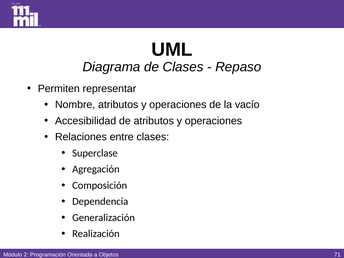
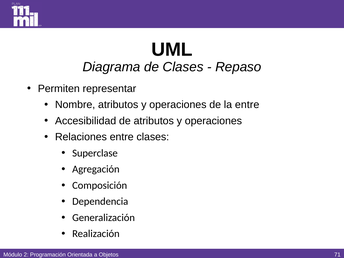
la vacío: vacío -> entre
